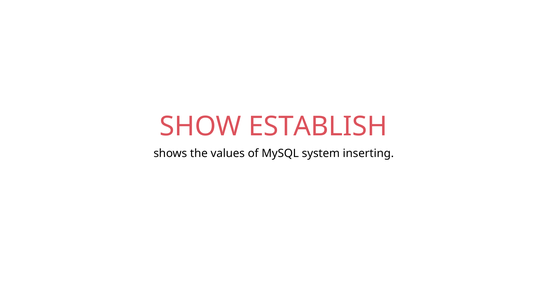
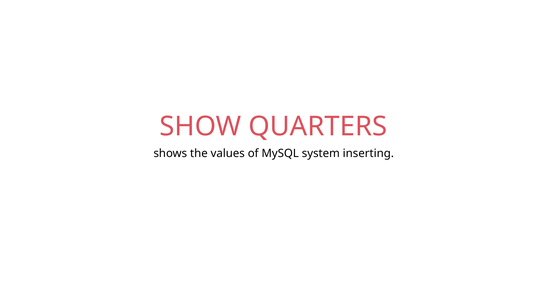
ESTABLISH: ESTABLISH -> QUARTERS
